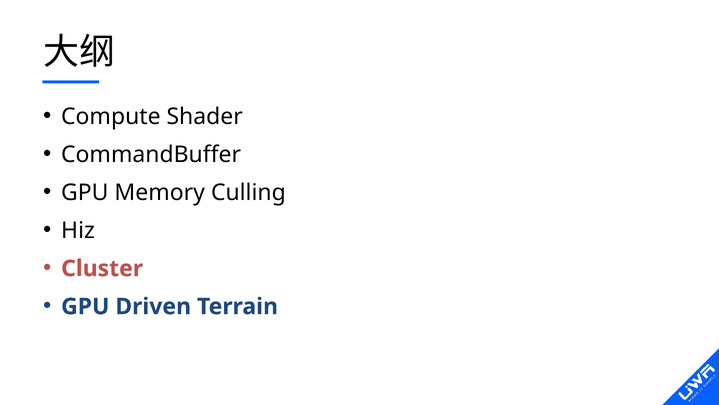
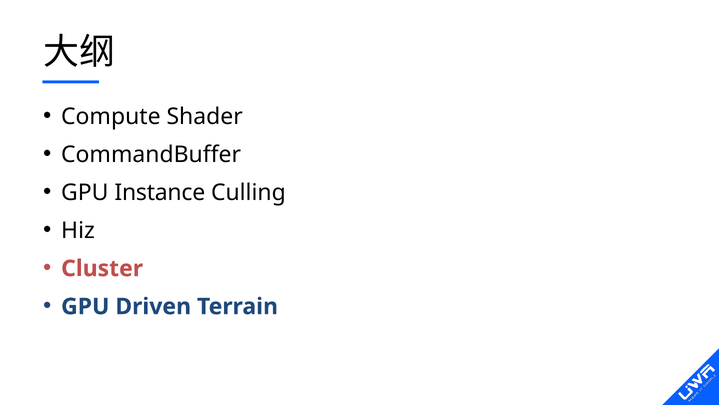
Memory: Memory -> Instance
